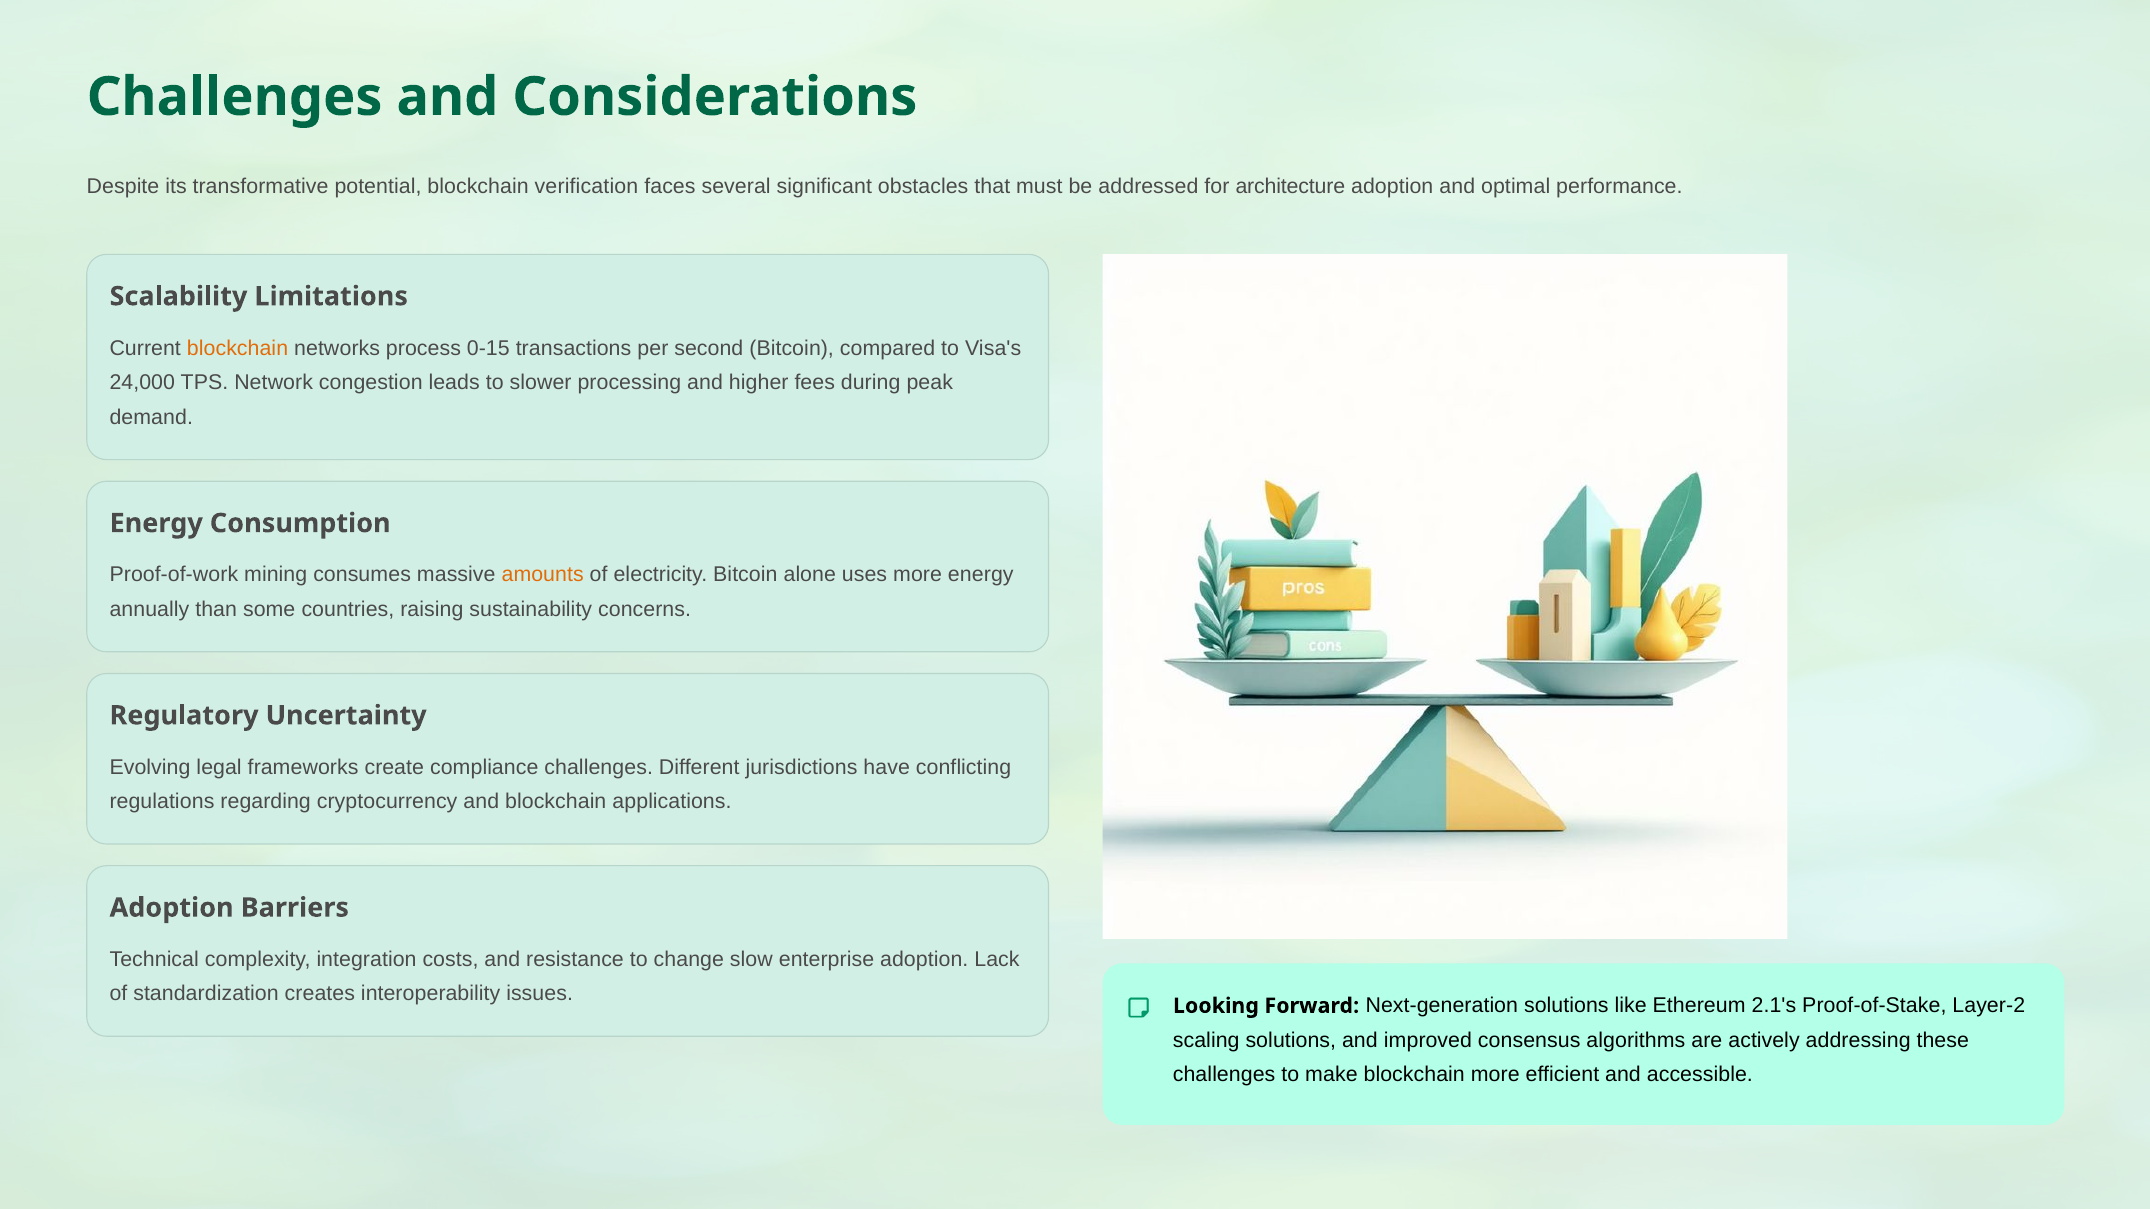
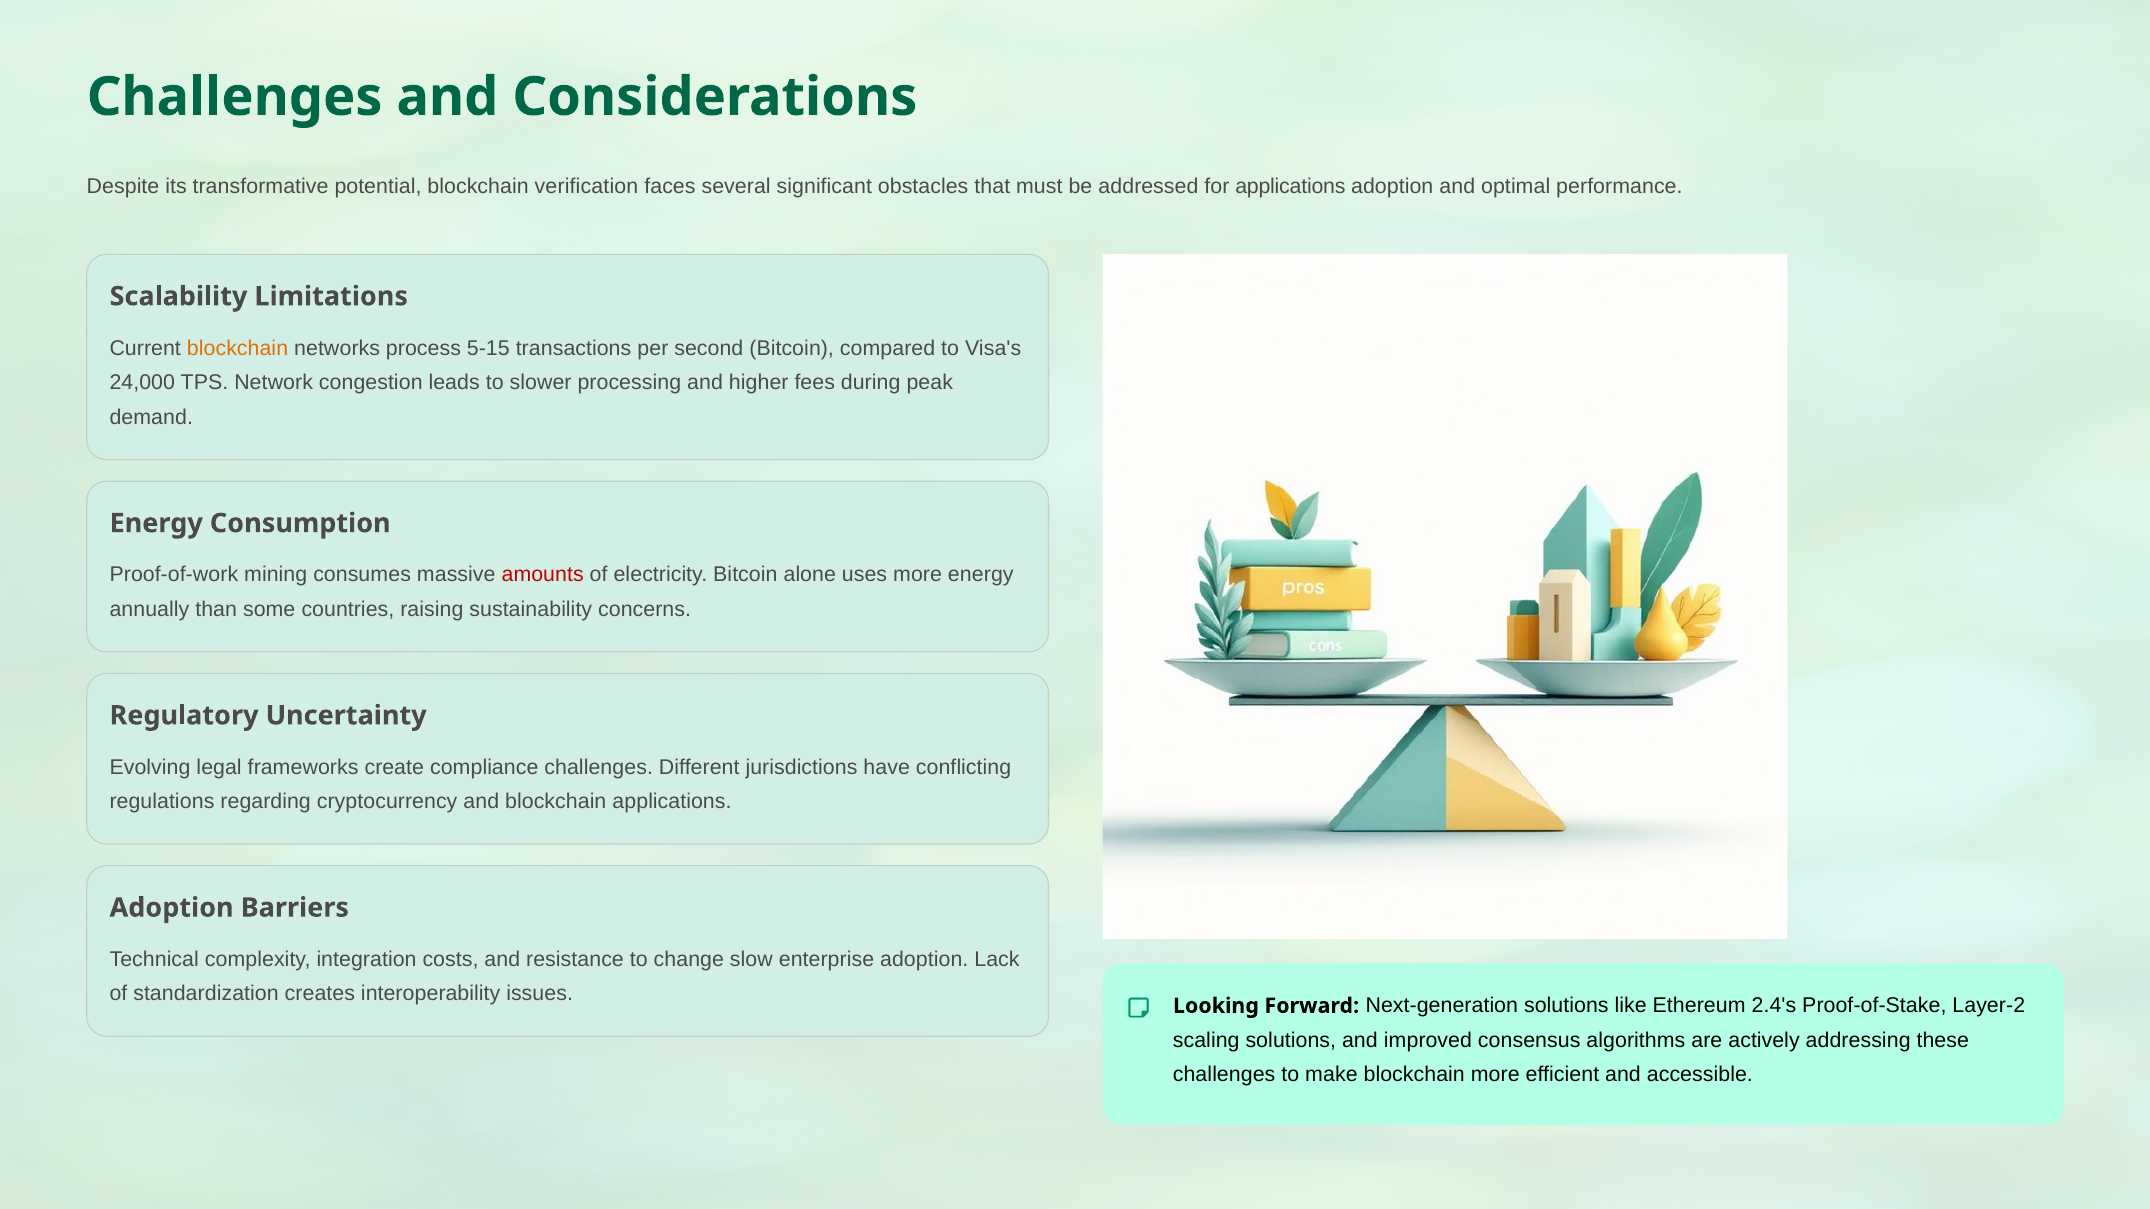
for architecture: architecture -> applications
0-15: 0-15 -> 5-15
amounts colour: orange -> red
2.1's: 2.1's -> 2.4's
